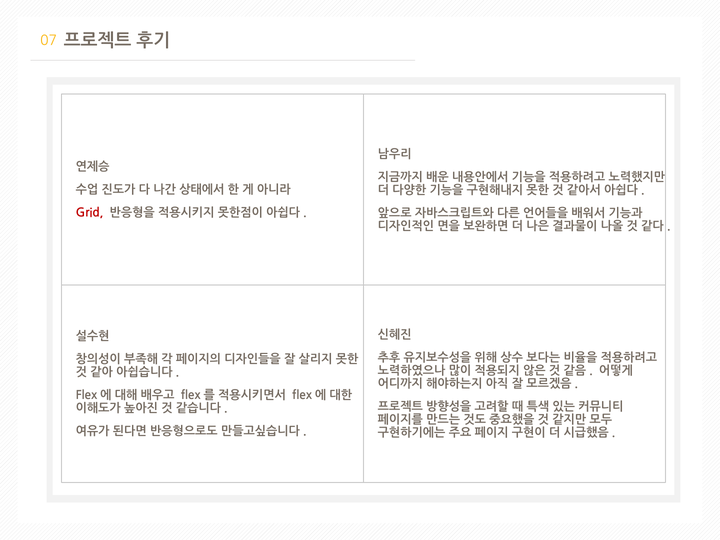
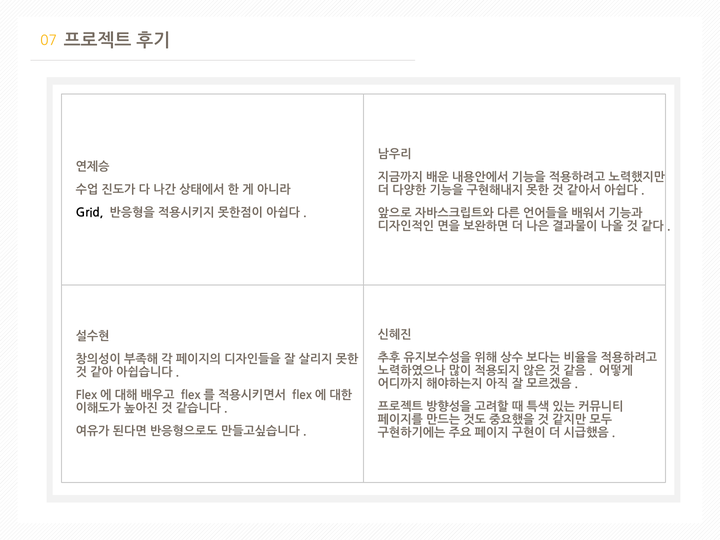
Grid colour: red -> black
